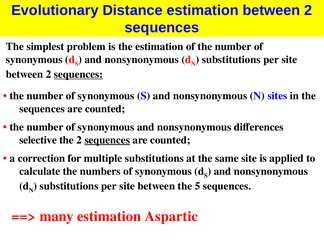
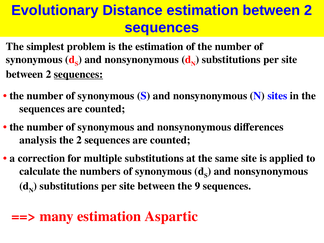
selective: selective -> analysis
sequences at (107, 140) underline: present -> none
5: 5 -> 9
